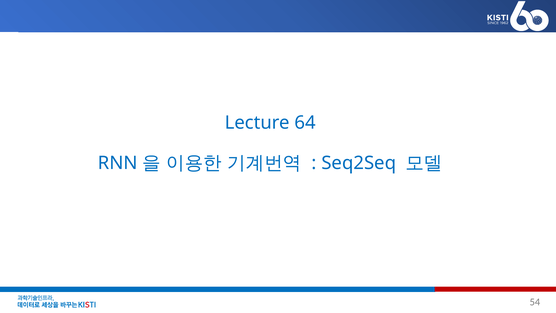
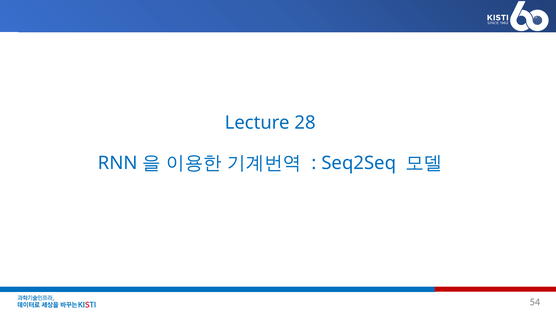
64: 64 -> 28
